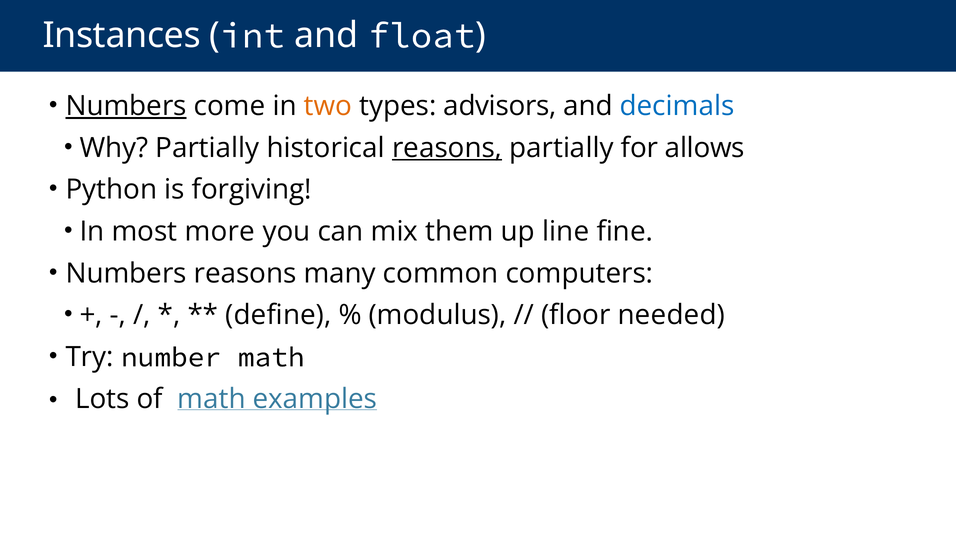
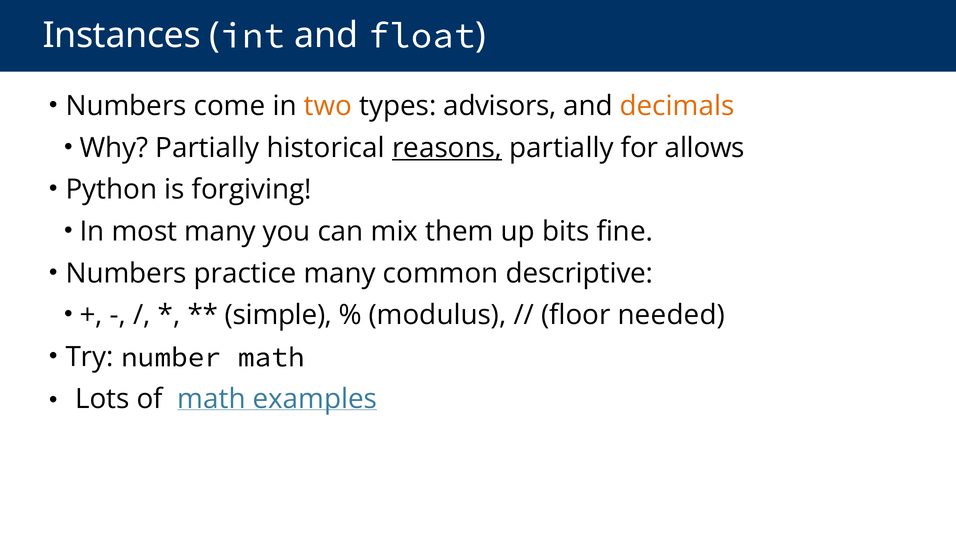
Numbers at (126, 106) underline: present -> none
decimals colour: blue -> orange
most more: more -> many
line: line -> bits
Numbers reasons: reasons -> practice
computers: computers -> descriptive
define: define -> simple
